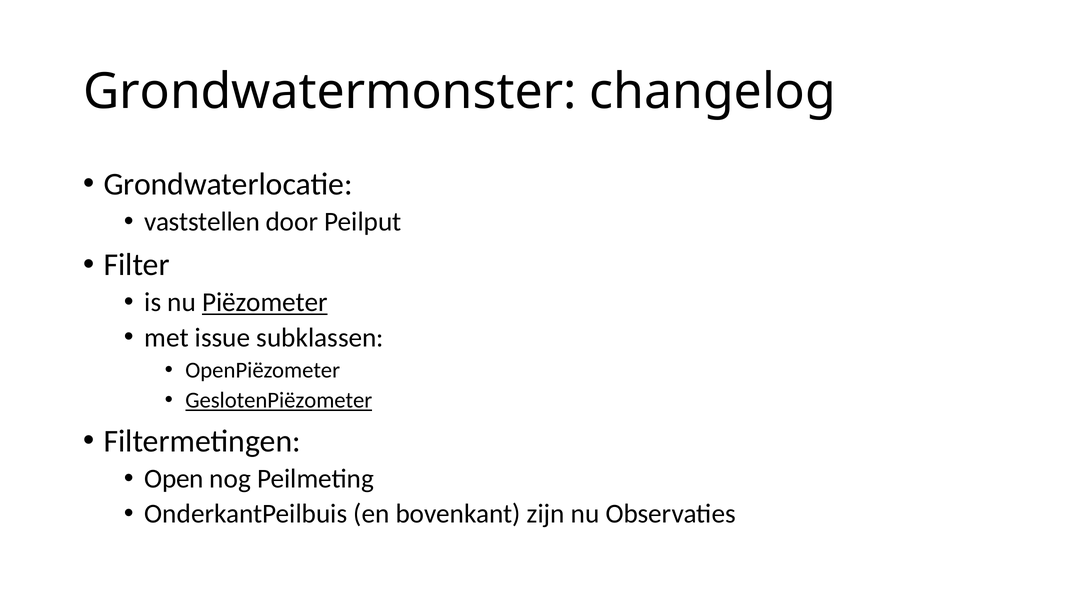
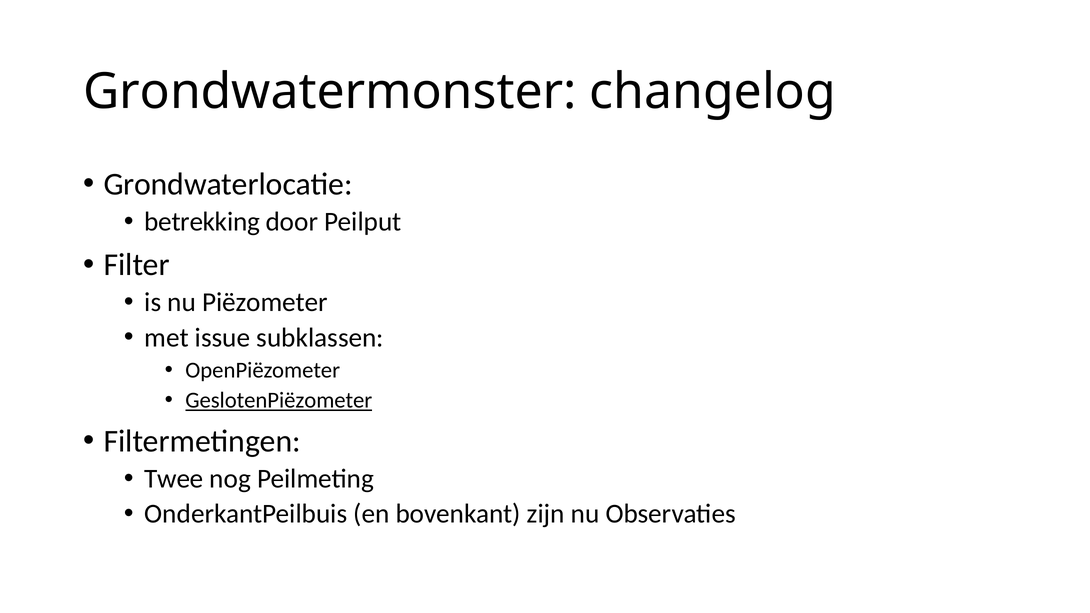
vaststellen: vaststellen -> betrekking
Piëzometer underline: present -> none
Open: Open -> Twee
